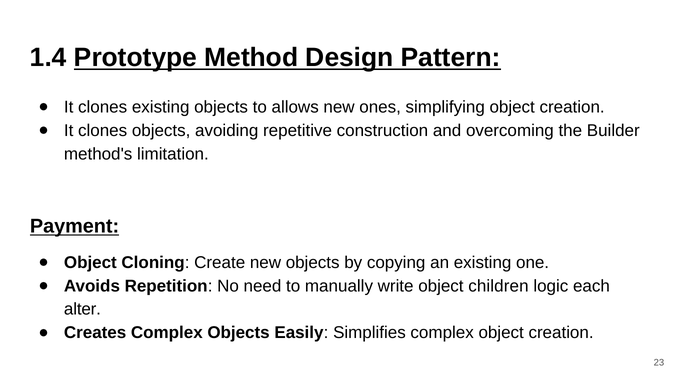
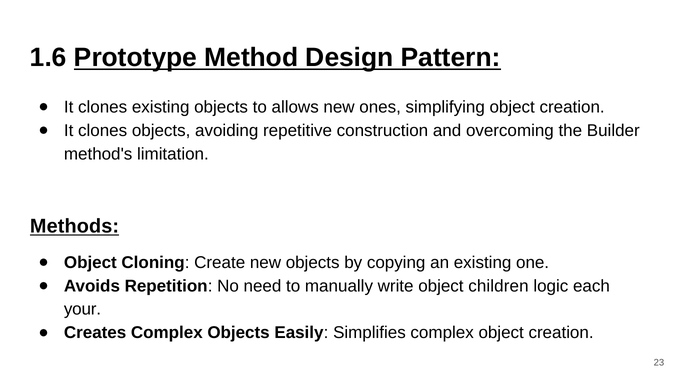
1.4: 1.4 -> 1.6
Payment: Payment -> Methods
alter: alter -> your
